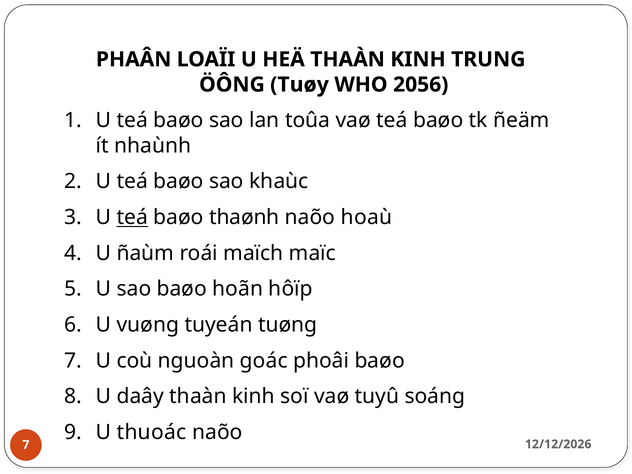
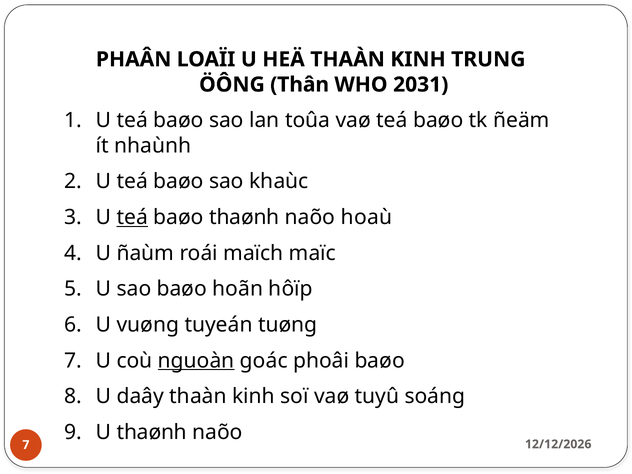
Tuøy: Tuøy -> Thân
2056: 2056 -> 2031
nguoàn underline: none -> present
U thuoác: thuoác -> thaønh
